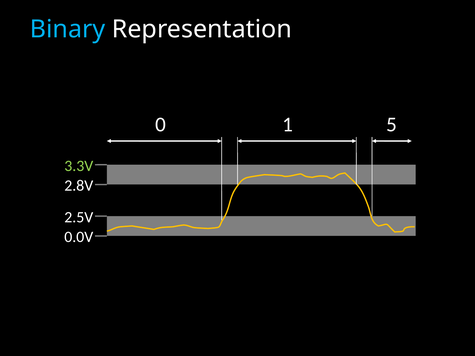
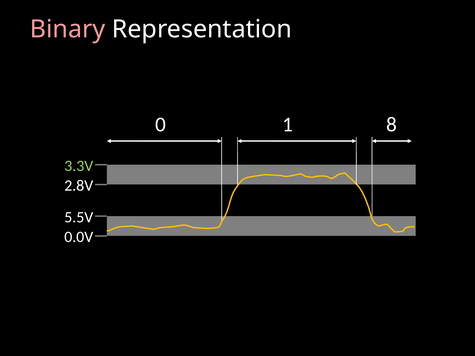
Binary colour: light blue -> pink
5: 5 -> 8
2.5V: 2.5V -> 5.5V
